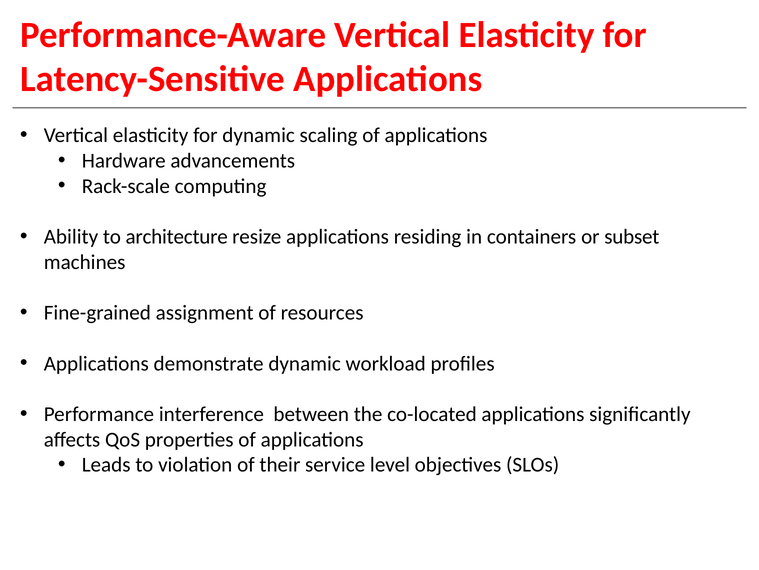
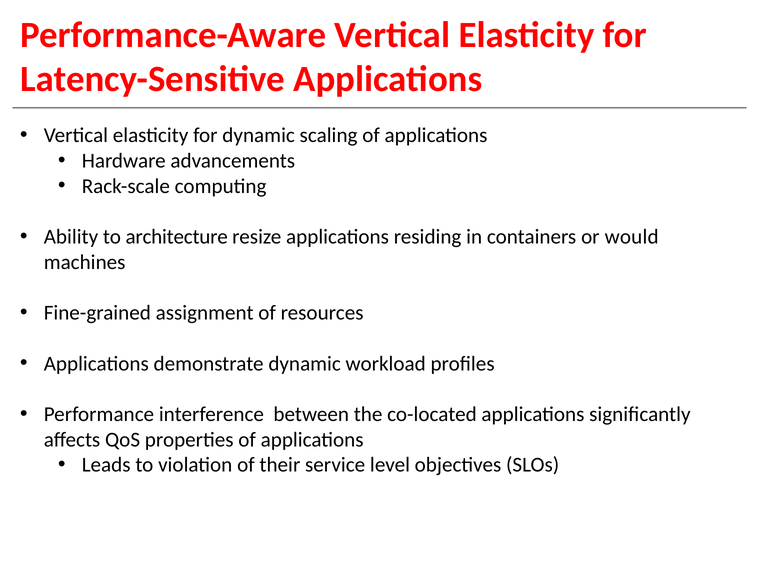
subset: subset -> would
